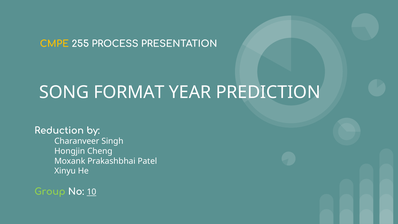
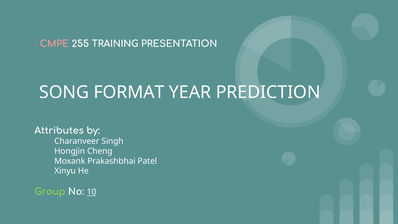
CMPE colour: yellow -> pink
PROCESS: PROCESS -> TRAINING
Reduction: Reduction -> Attributes
